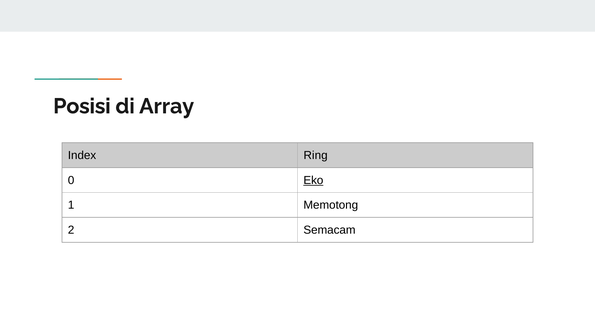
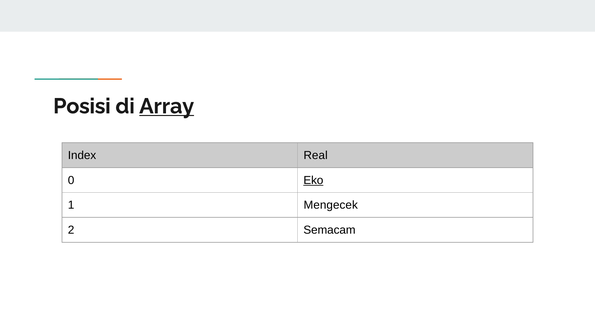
Array underline: none -> present
Ring: Ring -> Real
Memotong: Memotong -> Mengecek
